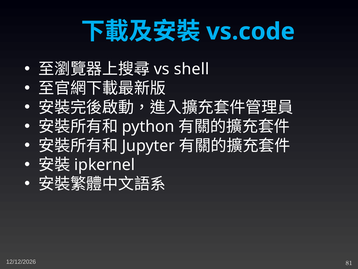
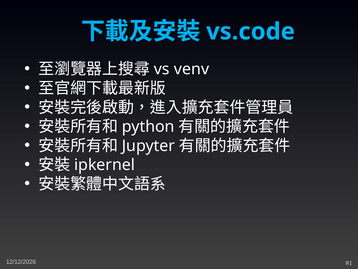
shell: shell -> venv
